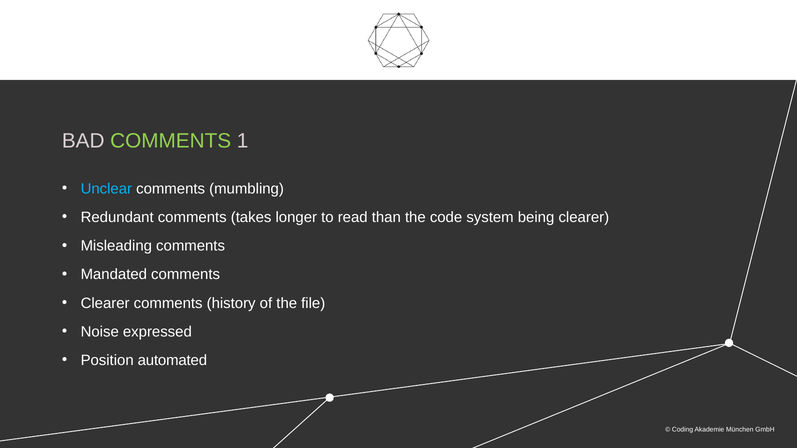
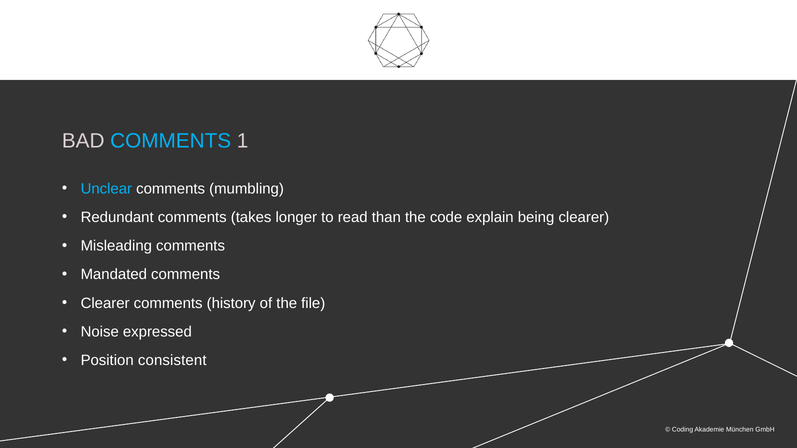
COMMENTS at (171, 141) colour: light green -> light blue
system: system -> explain
automated: automated -> consistent
